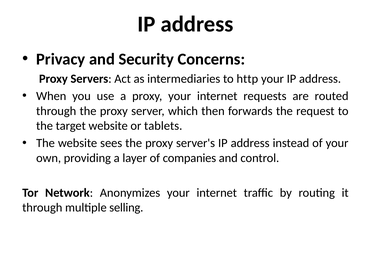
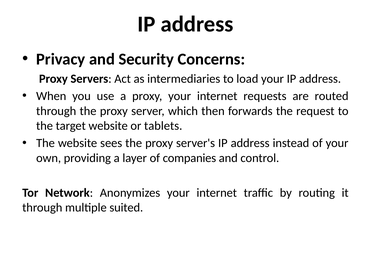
http: http -> load
selling: selling -> suited
